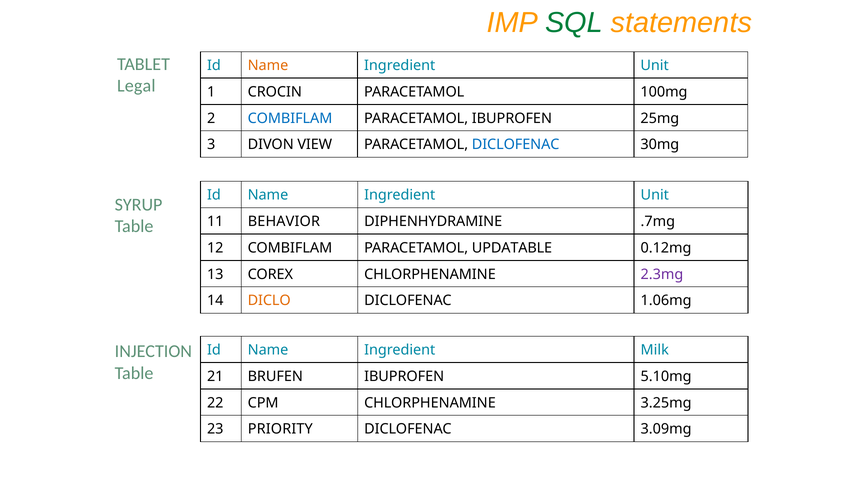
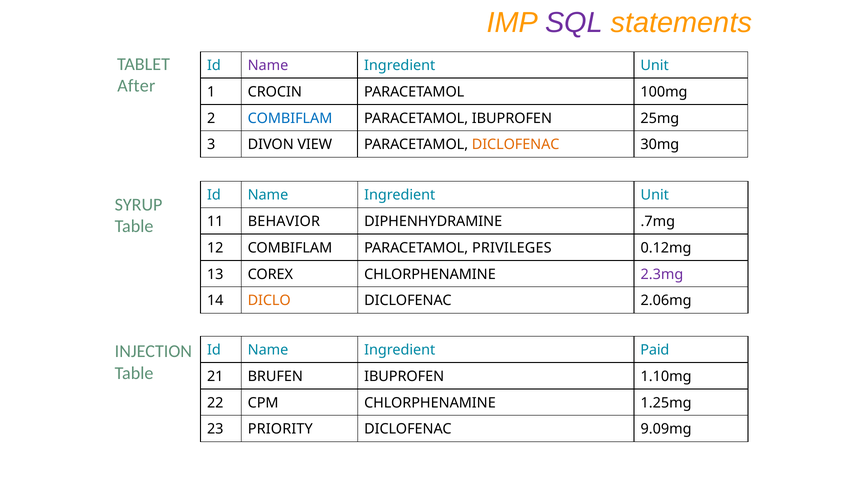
SQL colour: green -> purple
Name at (268, 66) colour: orange -> purple
Legal: Legal -> After
DICLOFENAC at (516, 145) colour: blue -> orange
UPDATABLE: UPDATABLE -> PRIVILEGES
1.06mg: 1.06mg -> 2.06mg
Milk: Milk -> Paid
5.10mg: 5.10mg -> 1.10mg
3.25mg: 3.25mg -> 1.25mg
3.09mg: 3.09mg -> 9.09mg
